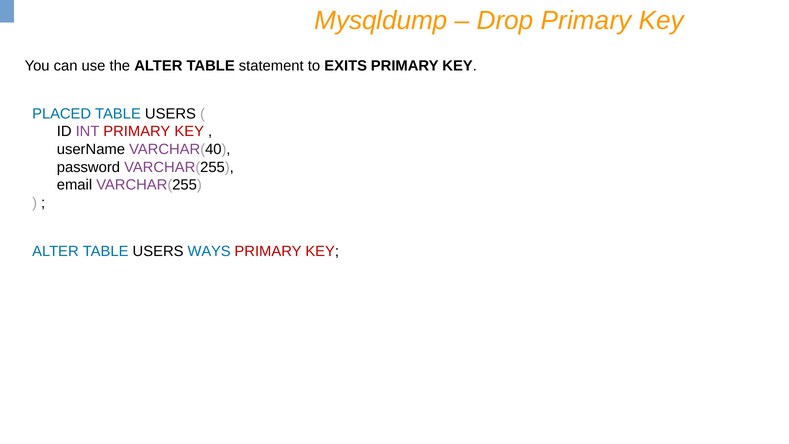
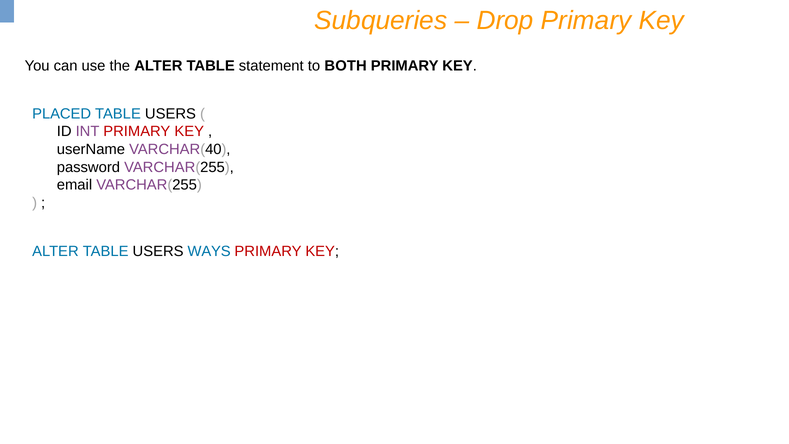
Mysqldump: Mysqldump -> Subqueries
EXITS: EXITS -> BOTH
